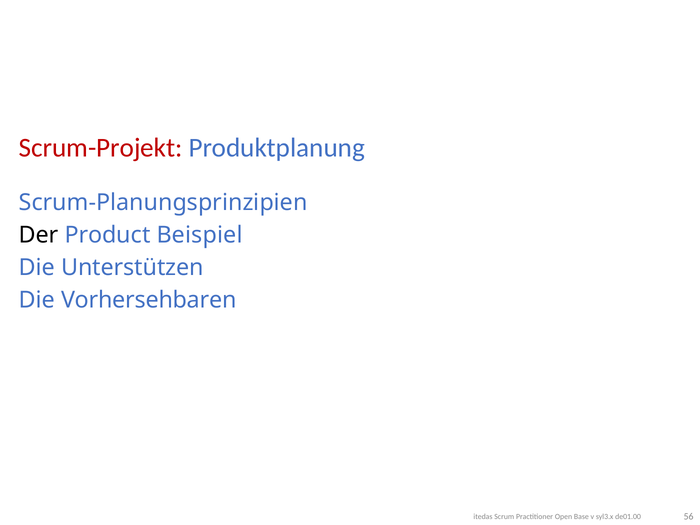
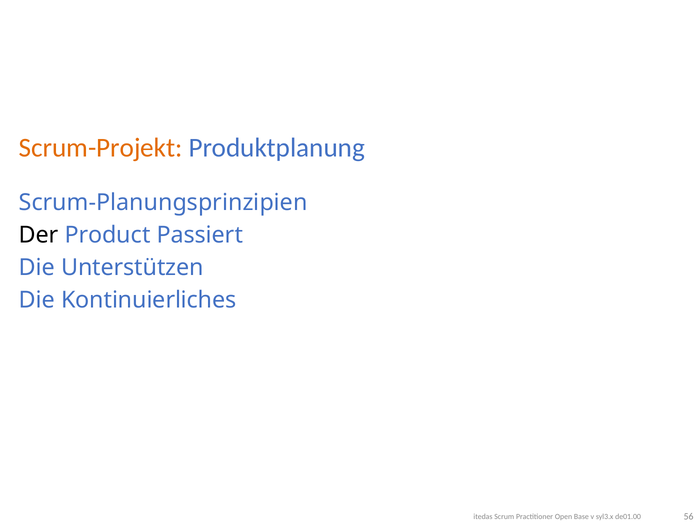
Scrum-Projekt colour: red -> orange
Beispiel: Beispiel -> Passiert
Vorhersehbaren: Vorhersehbaren -> Kontinuierliches
